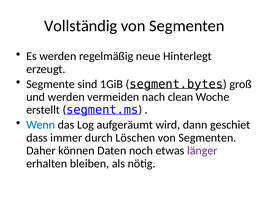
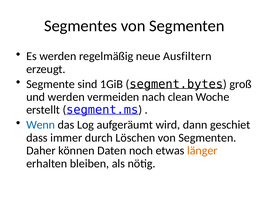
Vollständig: Vollständig -> Segmentes
Hinterlegt: Hinterlegt -> Ausfiltern
länger colour: purple -> orange
